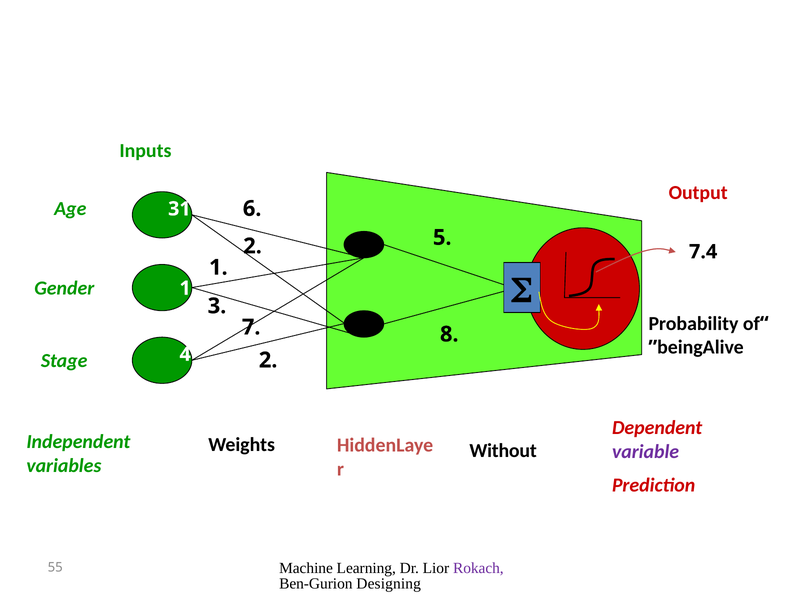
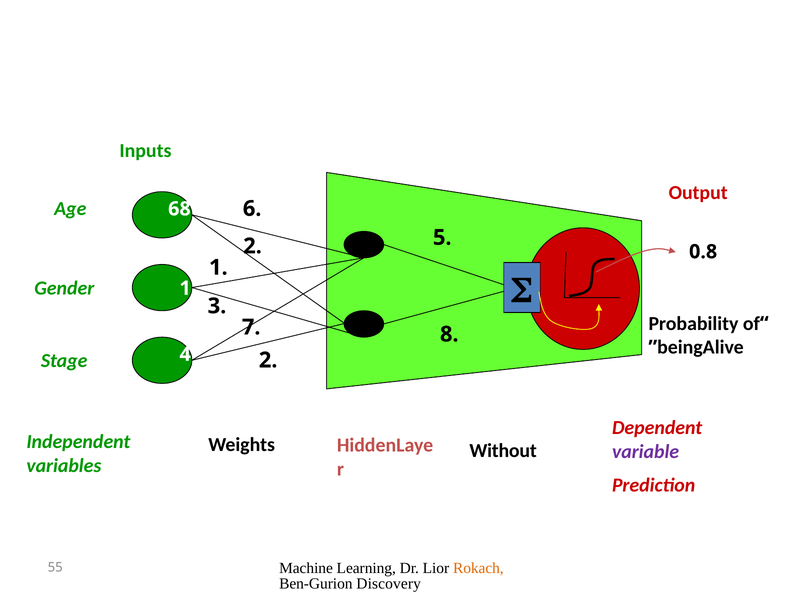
31: 31 -> 68
7.4: 7.4 -> 0.8
Rokach colour: purple -> orange
Designing: Designing -> Discovery
